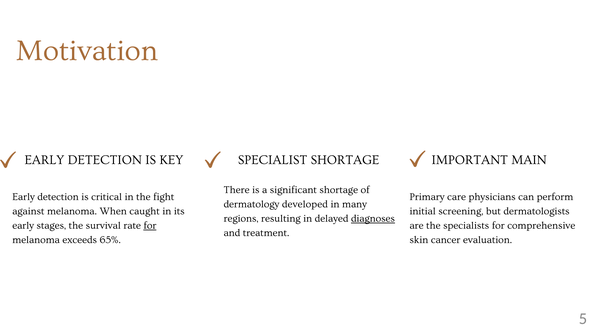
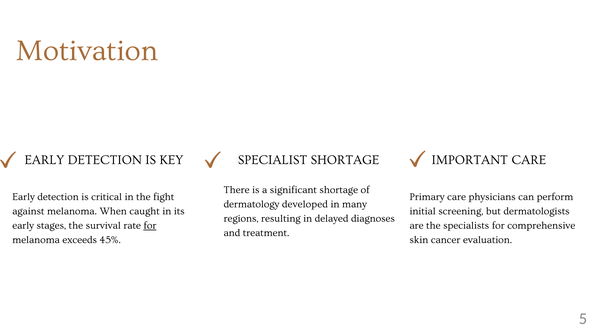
IMPORTANT MAIN: MAIN -> CARE
diagnoses underline: present -> none
65%: 65% -> 45%
